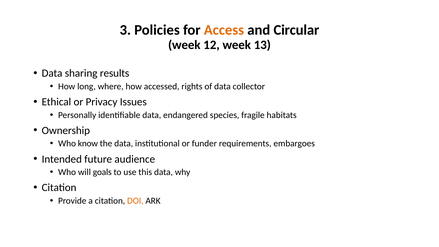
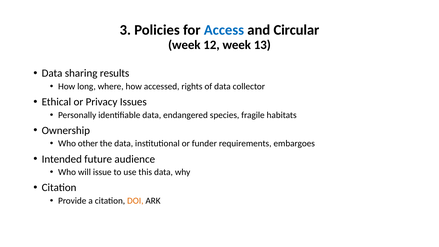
Access colour: orange -> blue
know: know -> other
goals: goals -> issue
